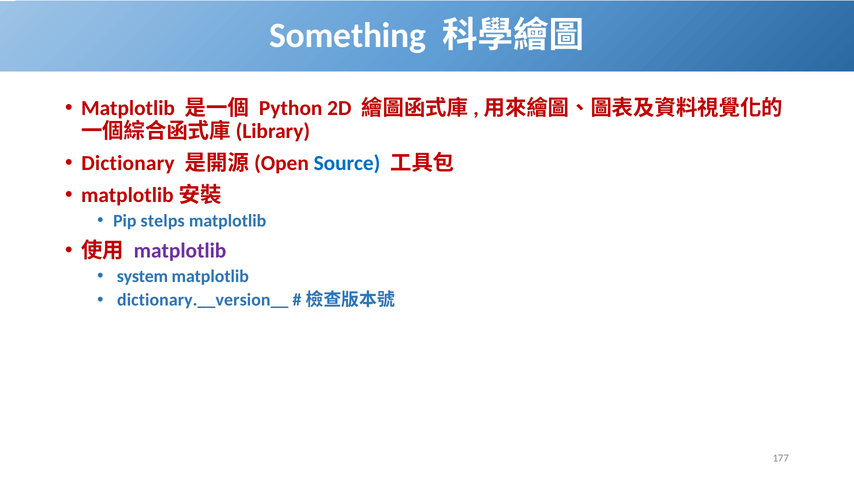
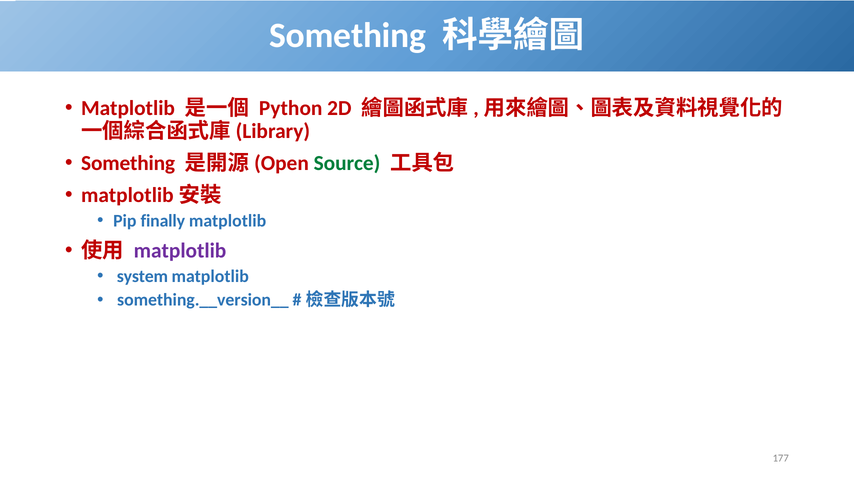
Dictionary at (128, 163): Dictionary -> Something
Source colour: blue -> green
stelps: stelps -> finally
dictionary.__version__: dictionary.__version__ -> something.__version__
